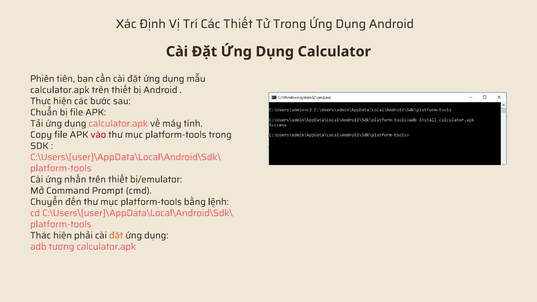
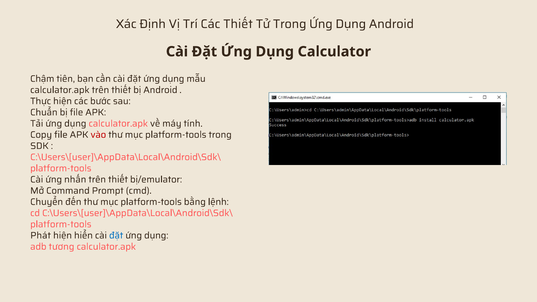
Phiên: Phiên -> Chậm
Thác: Thác -> Phát
phải: phải -> hiển
đặt at (116, 235) colour: orange -> blue
